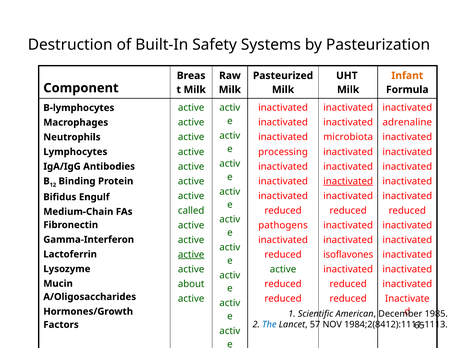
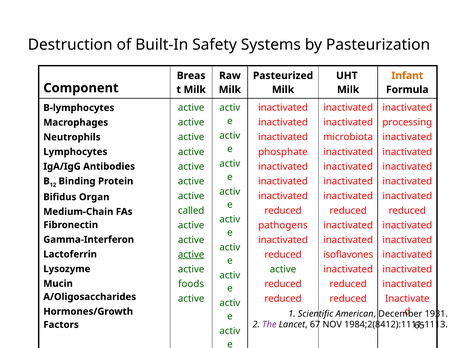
adrenaline: adrenaline -> processing
processing: processing -> phosphate
inactivated at (348, 181) underline: present -> none
Engulf: Engulf -> Organ
about: about -> foods
1985: 1985 -> 1931
The at (269, 325) colour: blue -> purple
57: 57 -> 67
